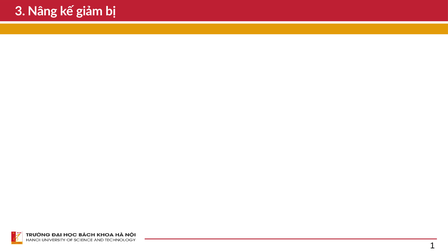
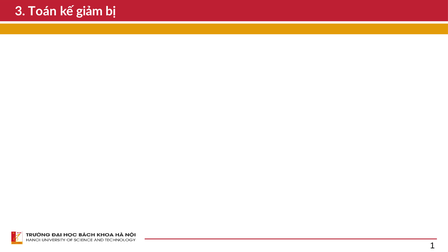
Nâng: Nâng -> Toán
